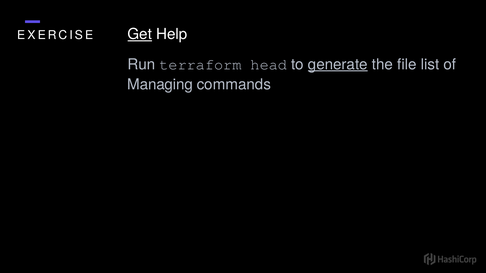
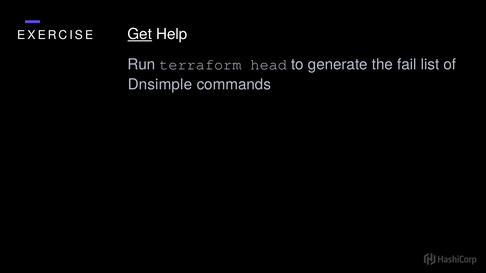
generate underline: present -> none
file: file -> fail
Managing: Managing -> Dnsimple
